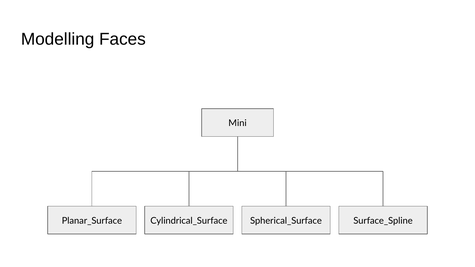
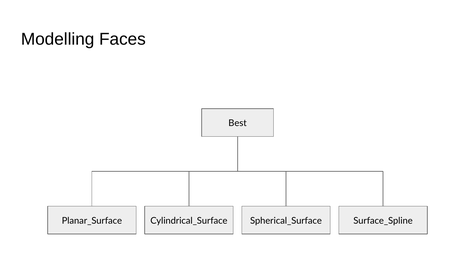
Mini: Mini -> Best
